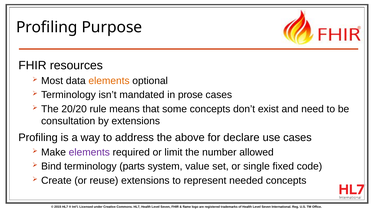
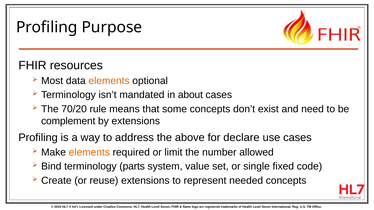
prose: prose -> about
20/20: 20/20 -> 70/20
consultation: consultation -> complement
elements at (89, 152) colour: purple -> orange
